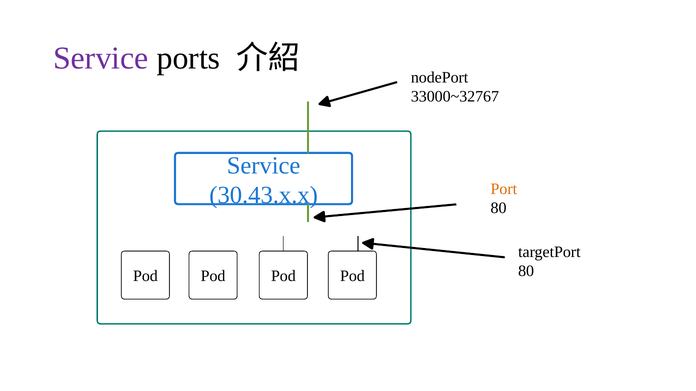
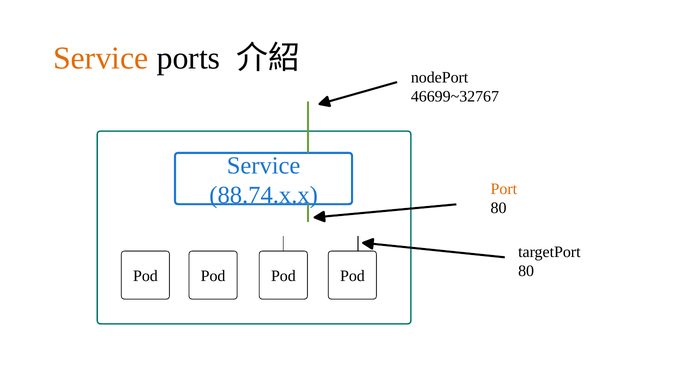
Service at (101, 58) colour: purple -> orange
33000~32767: 33000~32767 -> 46699~32767
30.43.x.x: 30.43.x.x -> 88.74.x.x
